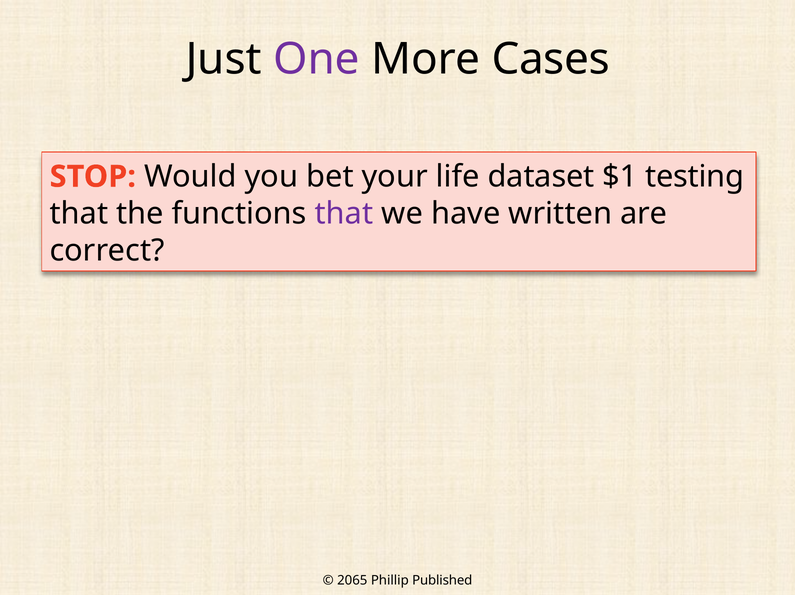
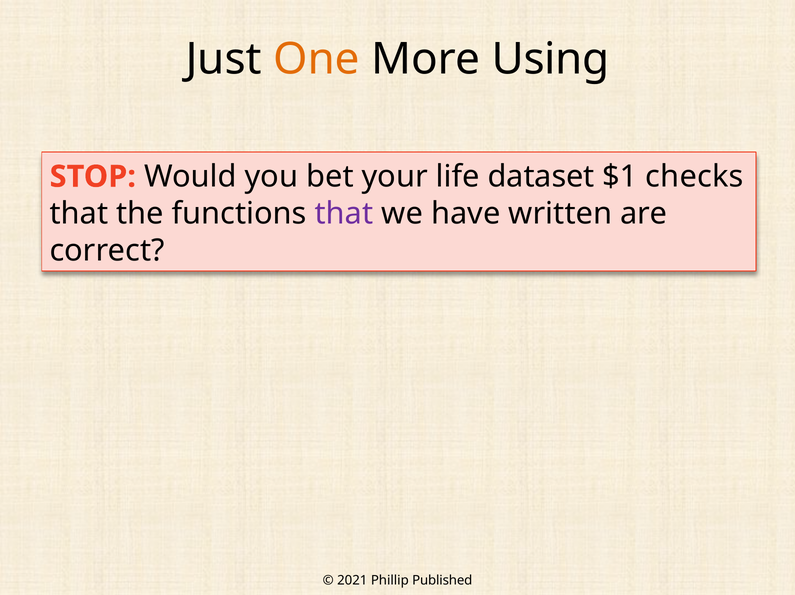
One colour: purple -> orange
Cases: Cases -> Using
testing: testing -> checks
2065: 2065 -> 2021
